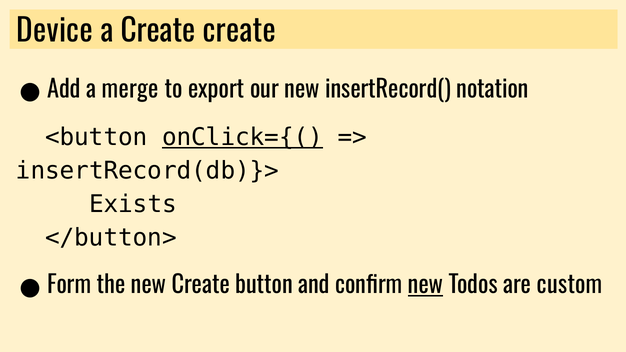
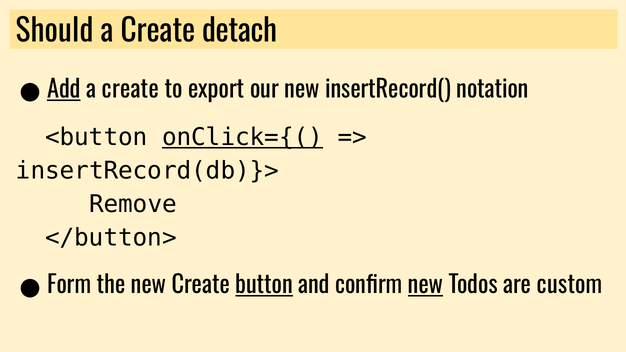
Device: Device -> Should
Create create: create -> detach
Add underline: none -> present
merge at (130, 90): merge -> create
Exists: Exists -> Remove
button underline: none -> present
